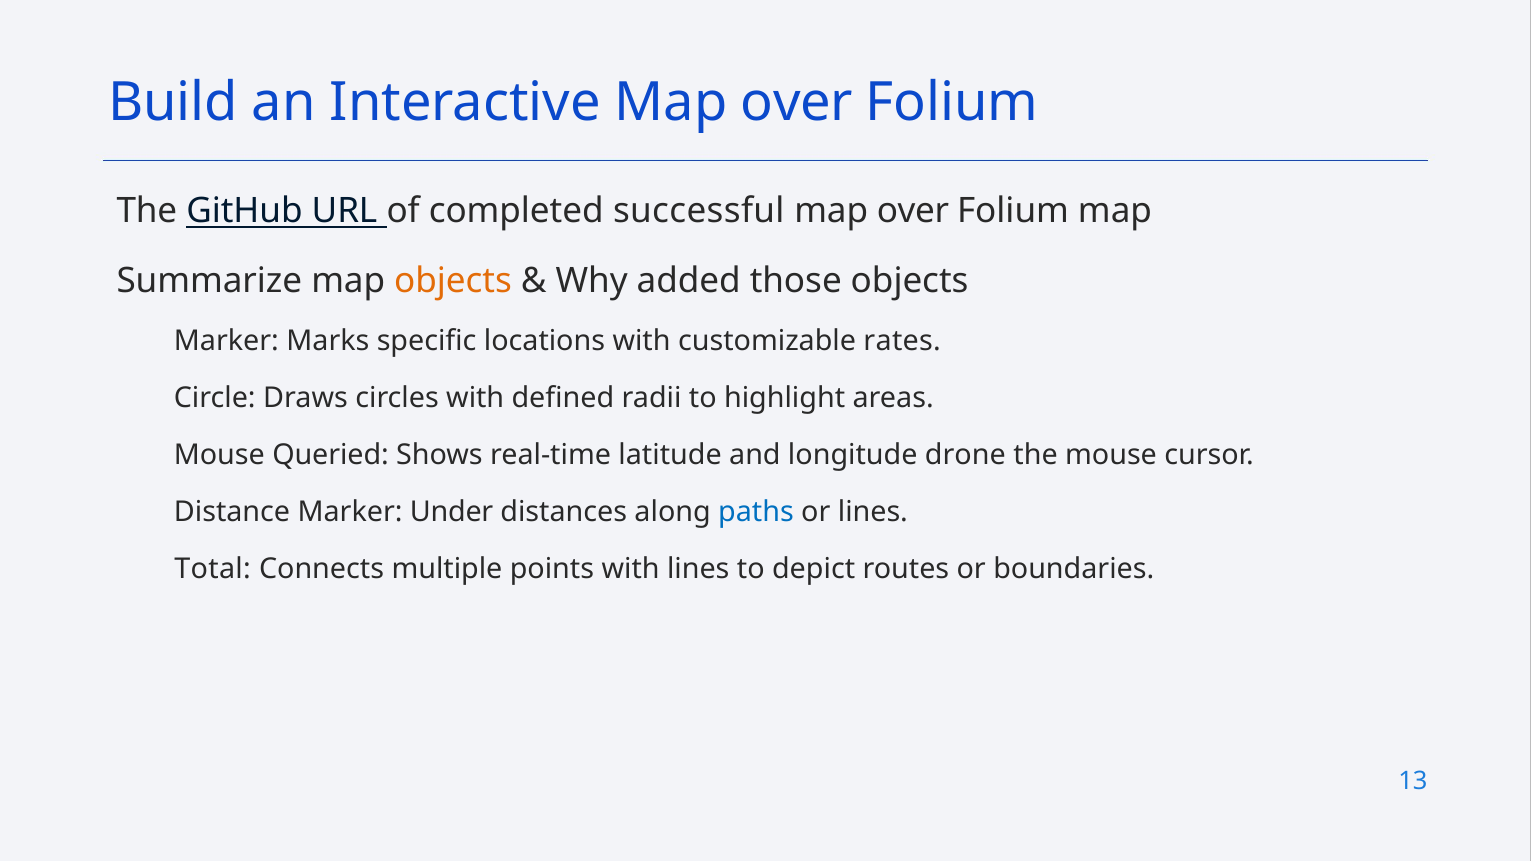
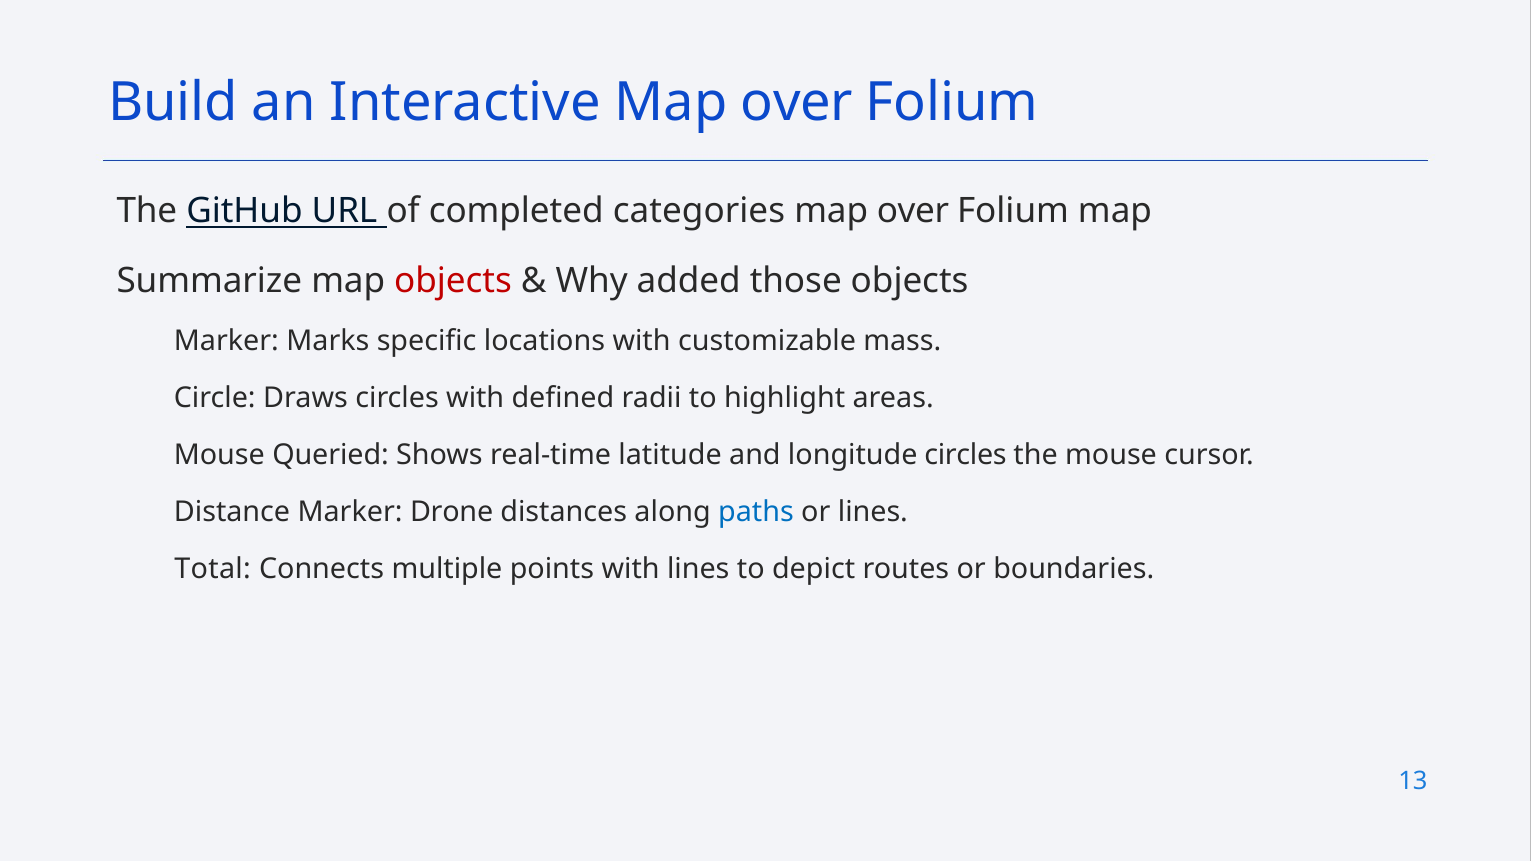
successful: successful -> categories
objects at (453, 281) colour: orange -> red
rates: rates -> mass
longitude drone: drone -> circles
Under: Under -> Drone
